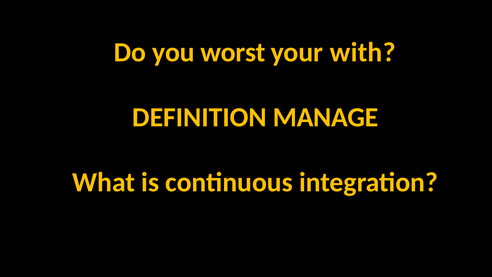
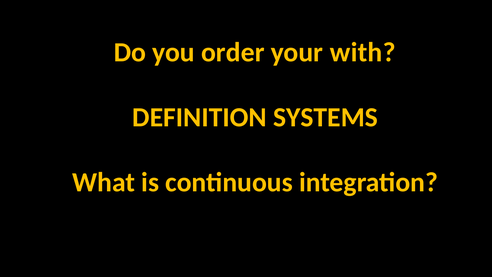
worst: worst -> order
MANAGE: MANAGE -> SYSTEMS
